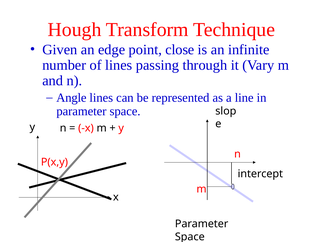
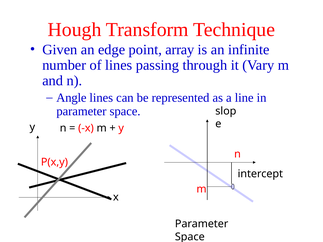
close: close -> array
